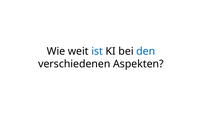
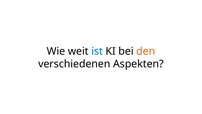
den colour: blue -> orange
